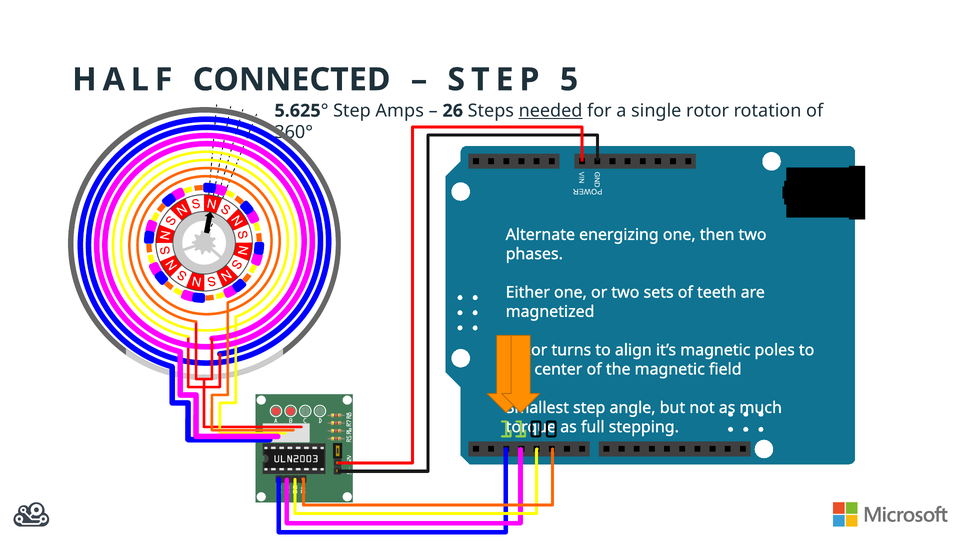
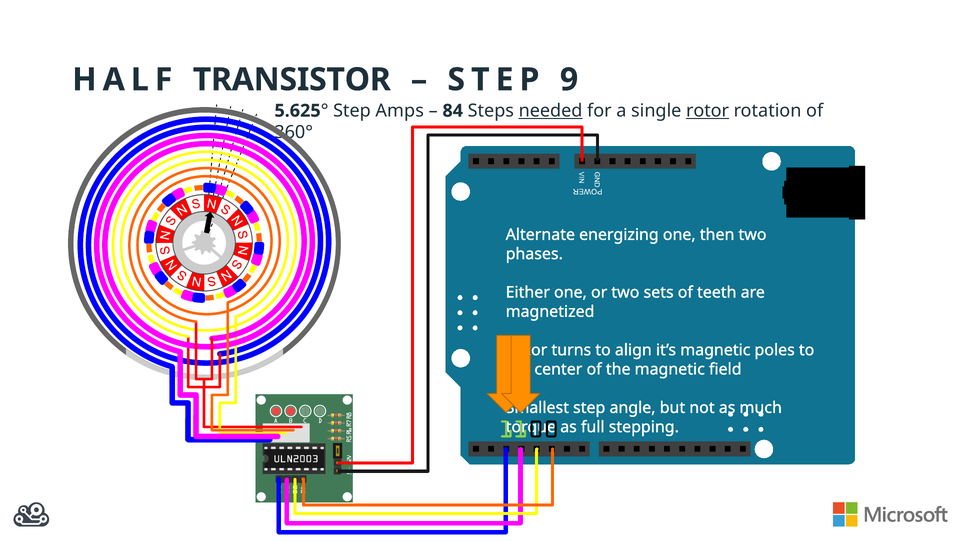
CONNECTED: CONNECTED -> TRANSISTOR
5: 5 -> 9
26: 26 -> 84
rotor at (708, 111) underline: none -> present
